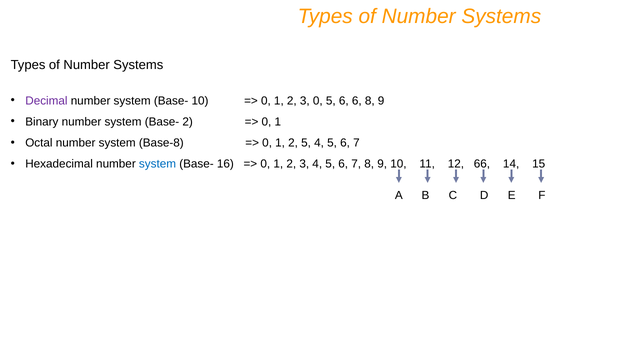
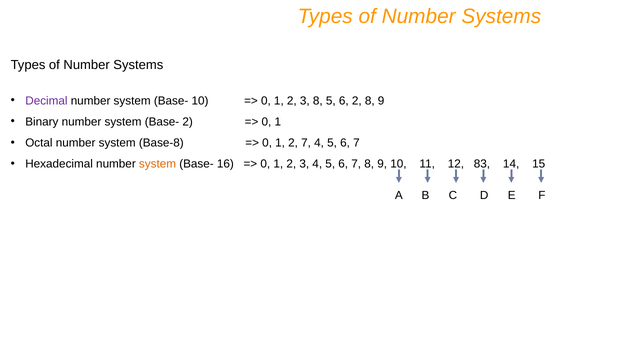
3 0: 0 -> 8
6 6: 6 -> 2
2 5: 5 -> 7
system at (158, 164) colour: blue -> orange
66: 66 -> 83
